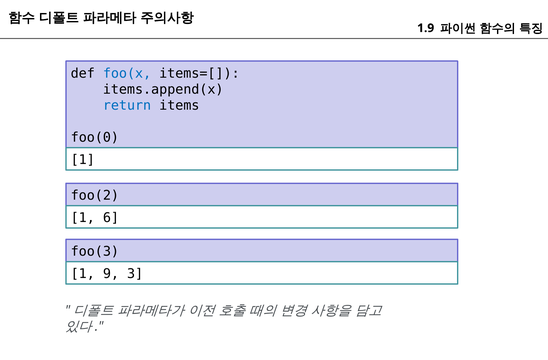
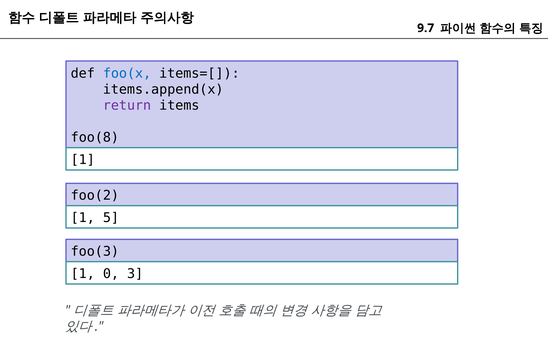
1.9: 1.9 -> 9.7
return colour: blue -> purple
foo(0: foo(0 -> foo(8
6: 6 -> 5
9: 9 -> 0
